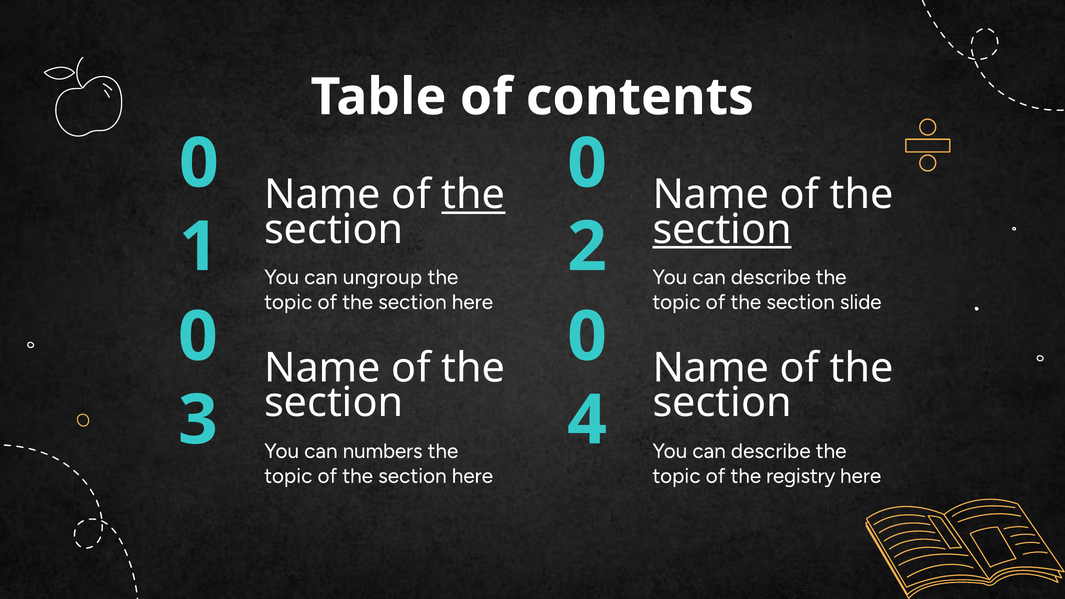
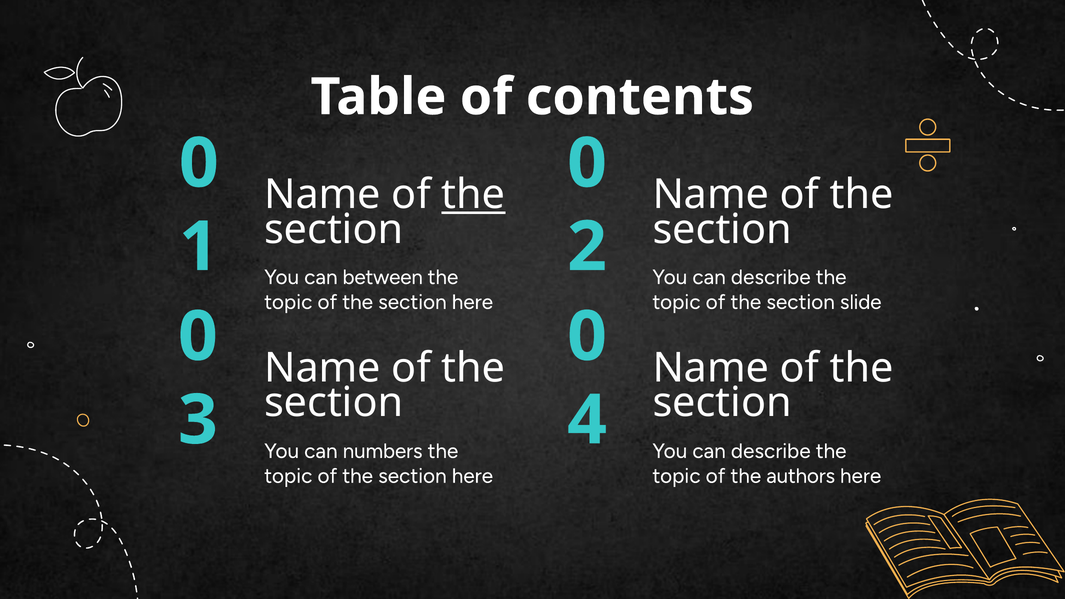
section at (722, 229) underline: present -> none
ungroup: ungroup -> between
registry: registry -> authors
